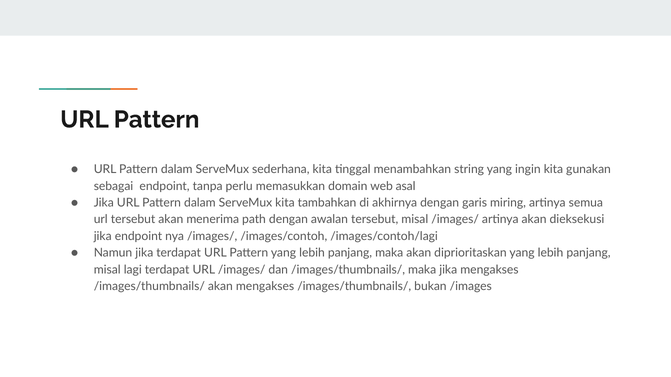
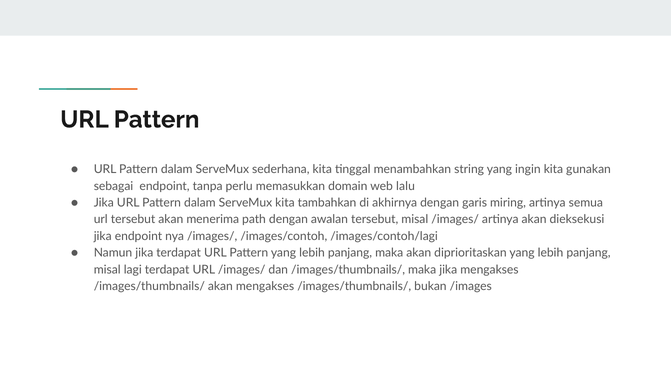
asal: asal -> lalu
